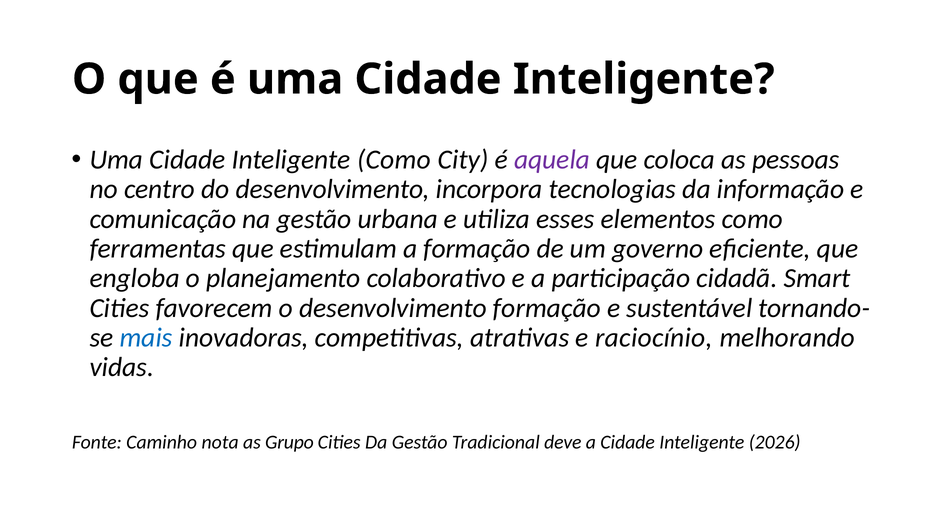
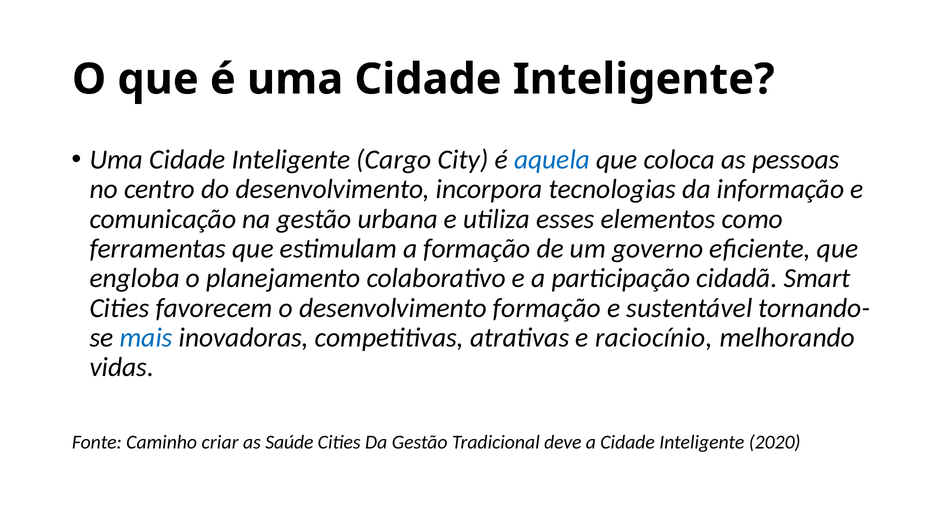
Inteligente Como: Como -> Cargo
aquela colour: purple -> blue
nota: nota -> criar
Grupo: Grupo -> Saúde
2026: 2026 -> 2020
